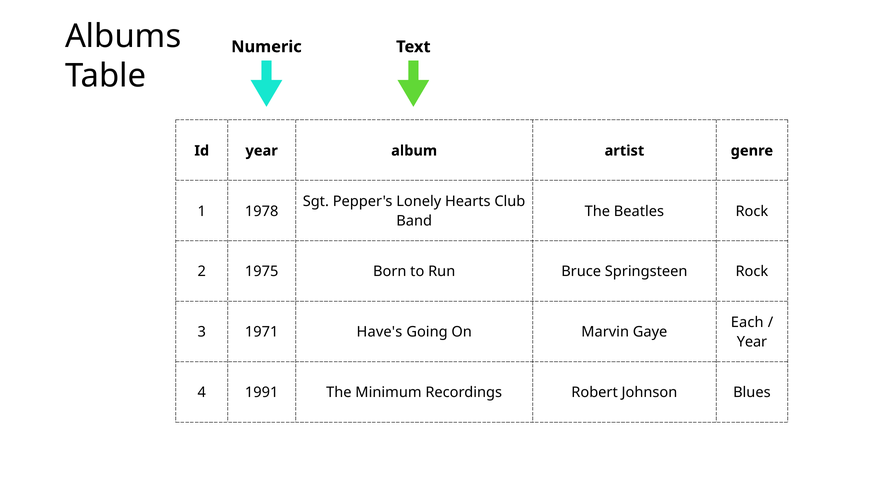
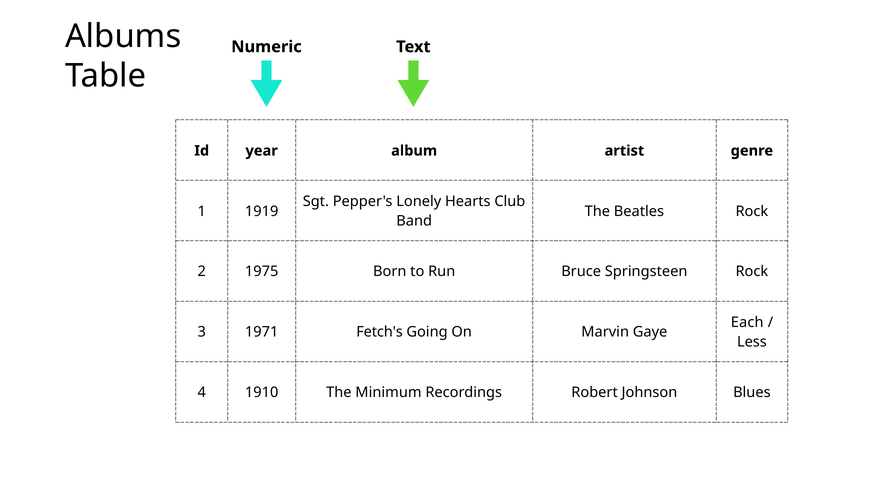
1978: 1978 -> 1919
Have's: Have's -> Fetch's
Year at (752, 342): Year -> Less
1991: 1991 -> 1910
